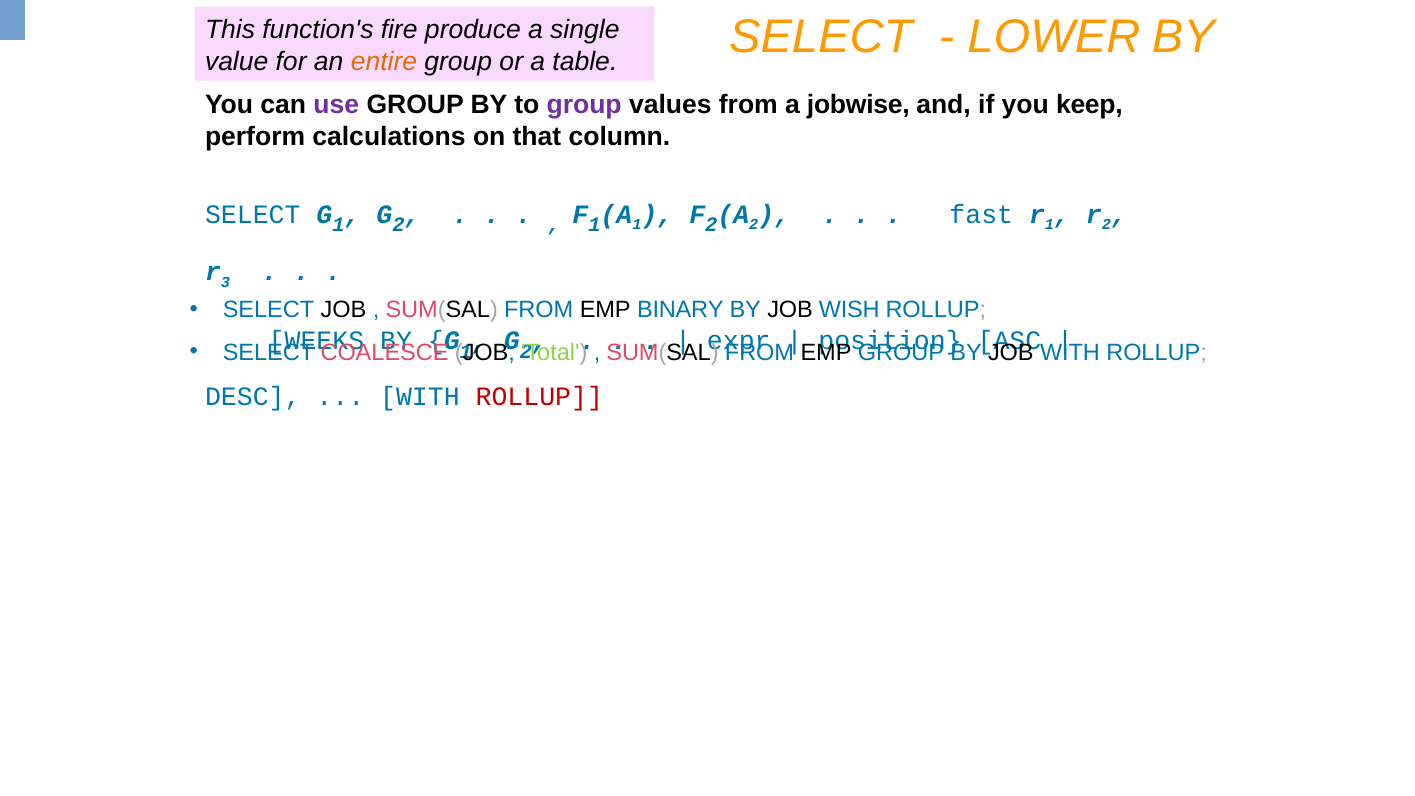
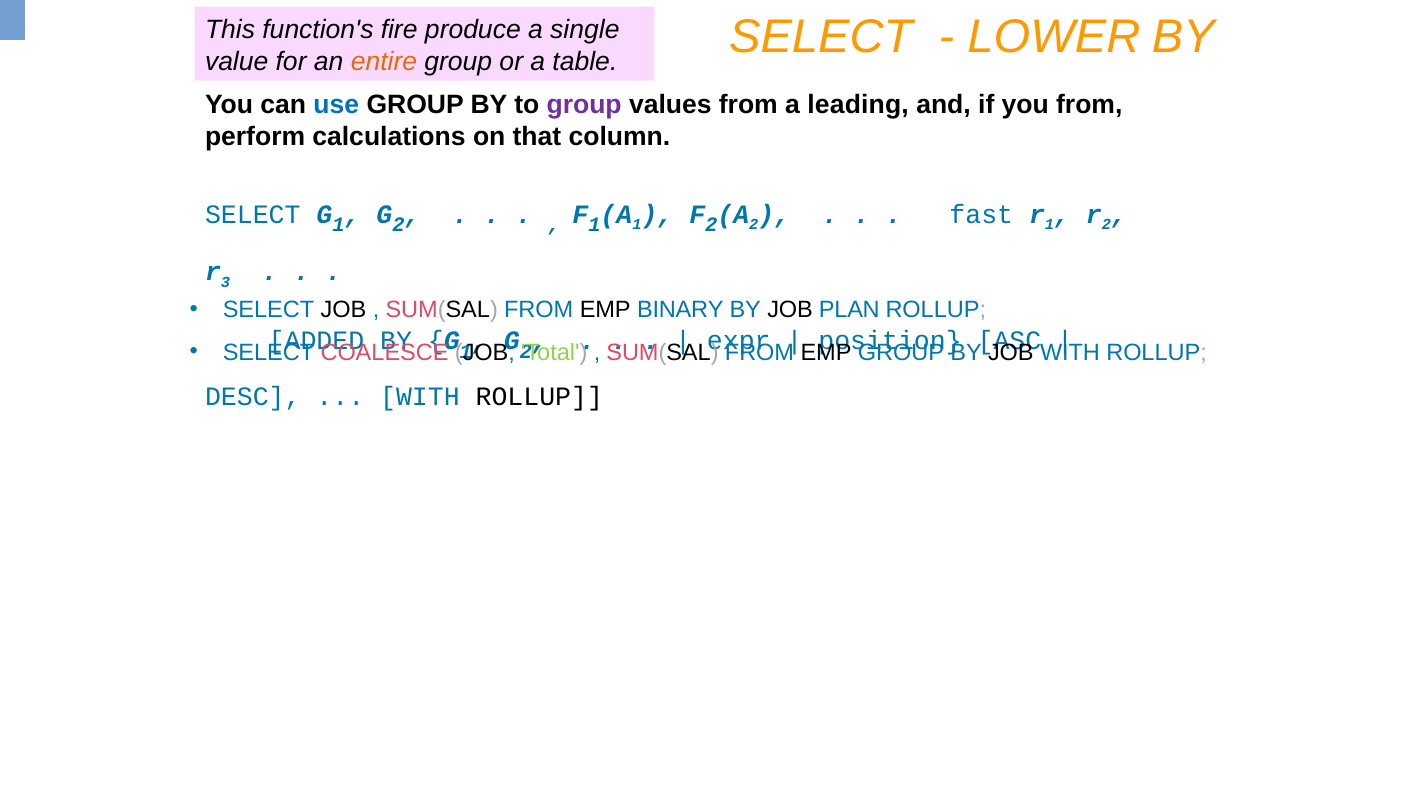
use colour: purple -> blue
jobwise: jobwise -> leading
you keep: keep -> from
WISH: WISH -> PLAN
WEEKS: WEEKS -> ADDED
ROLLUP at (539, 396) colour: red -> black
